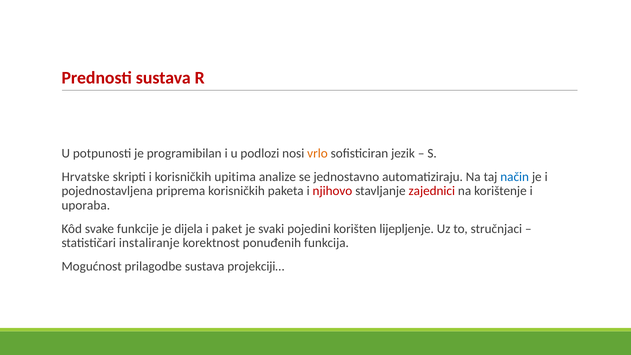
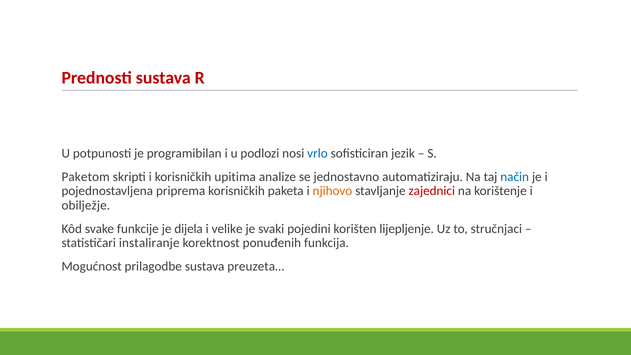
vrlo colour: orange -> blue
Hrvatske: Hrvatske -> Paketom
njihovo colour: red -> orange
uporaba: uporaba -> obilježje
paket: paket -> velike
projekciji…: projekciji… -> preuzeta…
